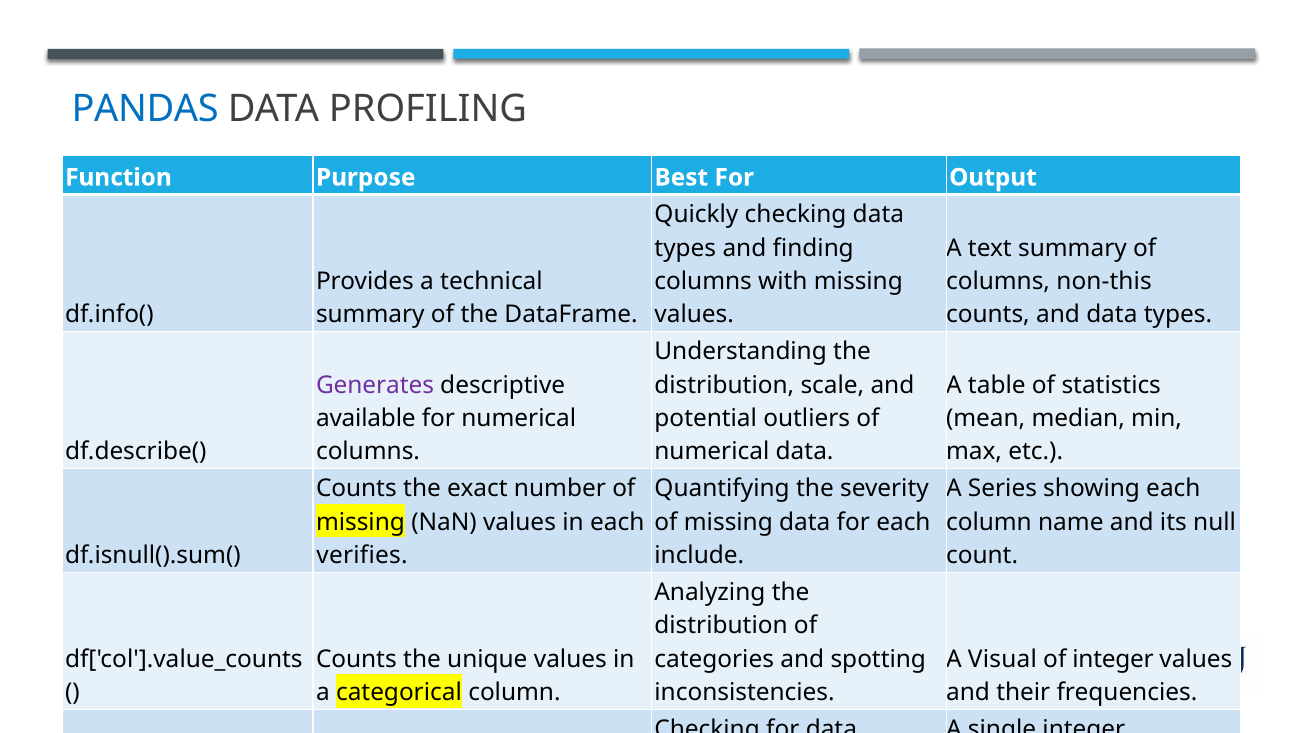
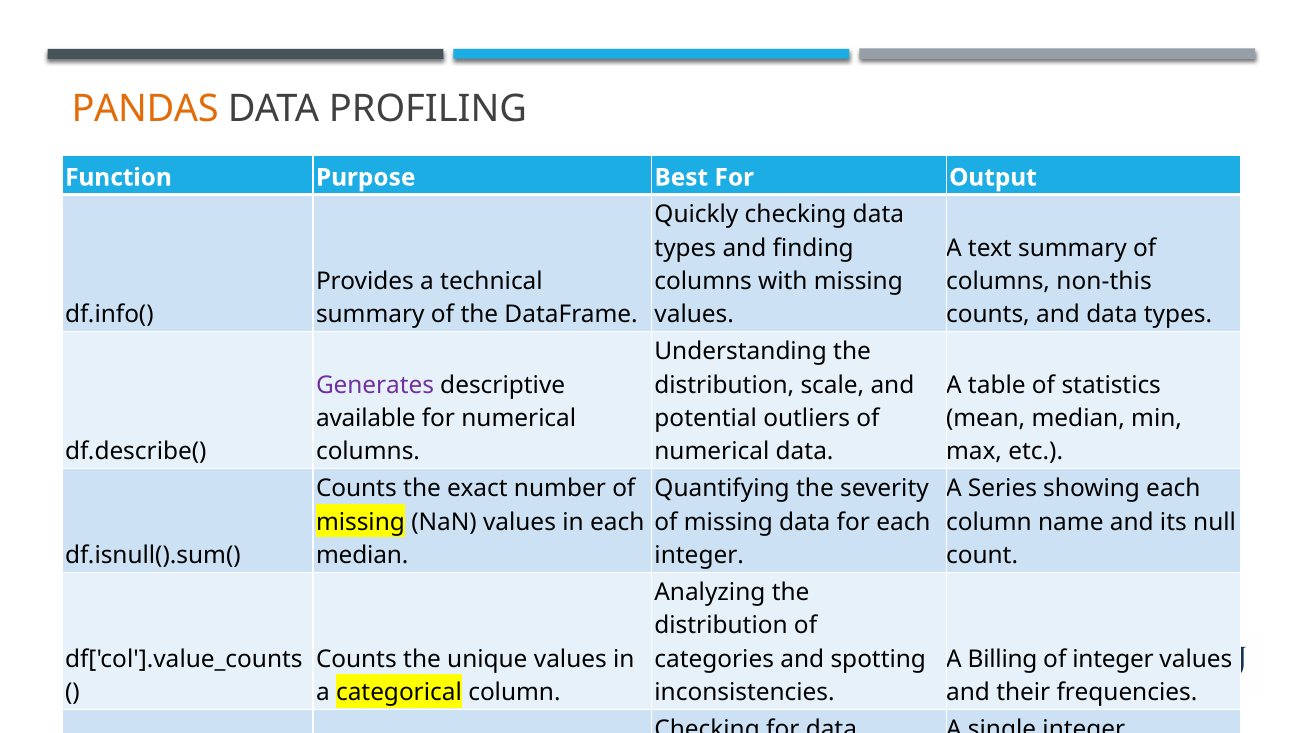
PANDAS colour: blue -> orange
verifies at (362, 555): verifies -> median
include at (699, 555): include -> integer
Visual: Visual -> Billing
